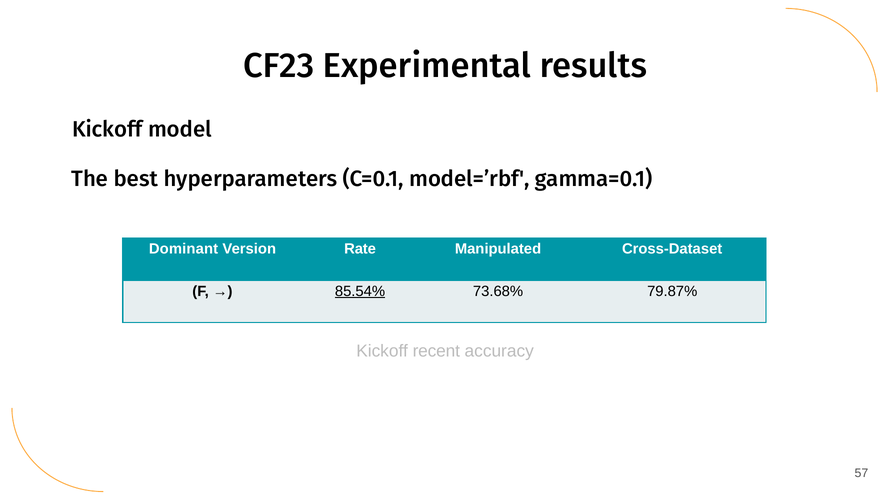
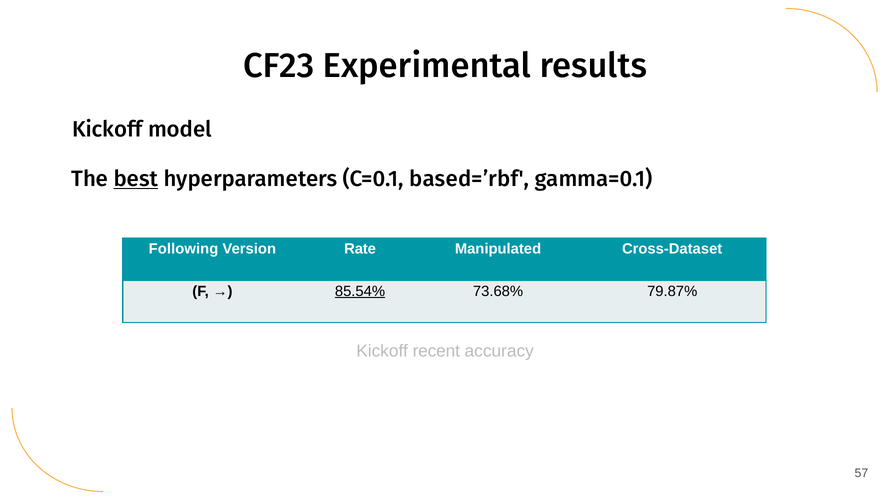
best underline: none -> present
model=’rbf: model=’rbf -> based=’rbf
Dominant: Dominant -> Following
